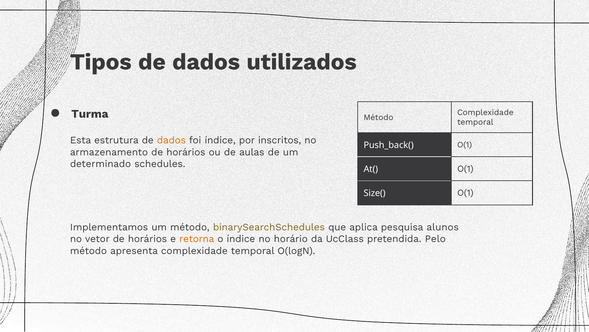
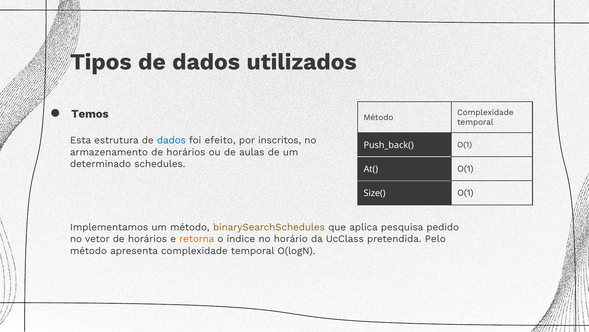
Turma: Turma -> Temos
dados at (171, 140) colour: orange -> blue
foi índice: índice -> efeito
alunos: alunos -> pedido
